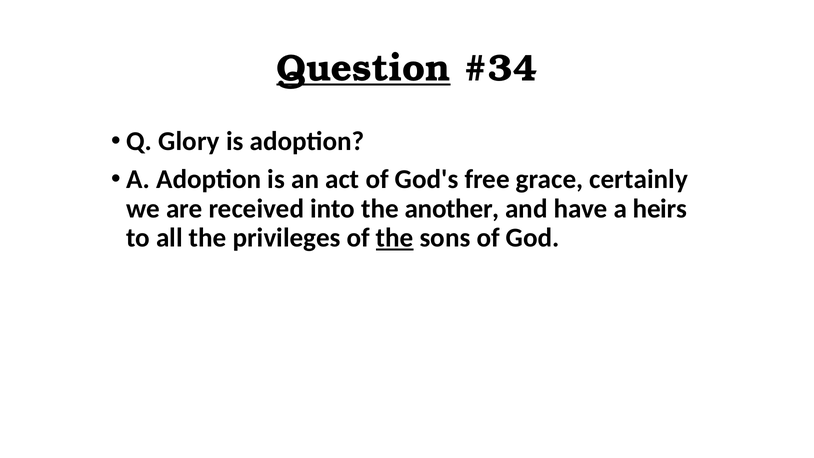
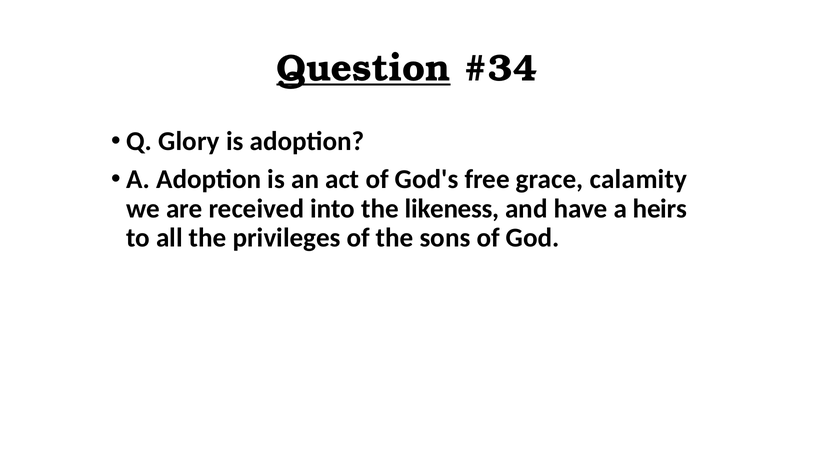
certainly: certainly -> calamity
another: another -> likeness
the at (395, 238) underline: present -> none
